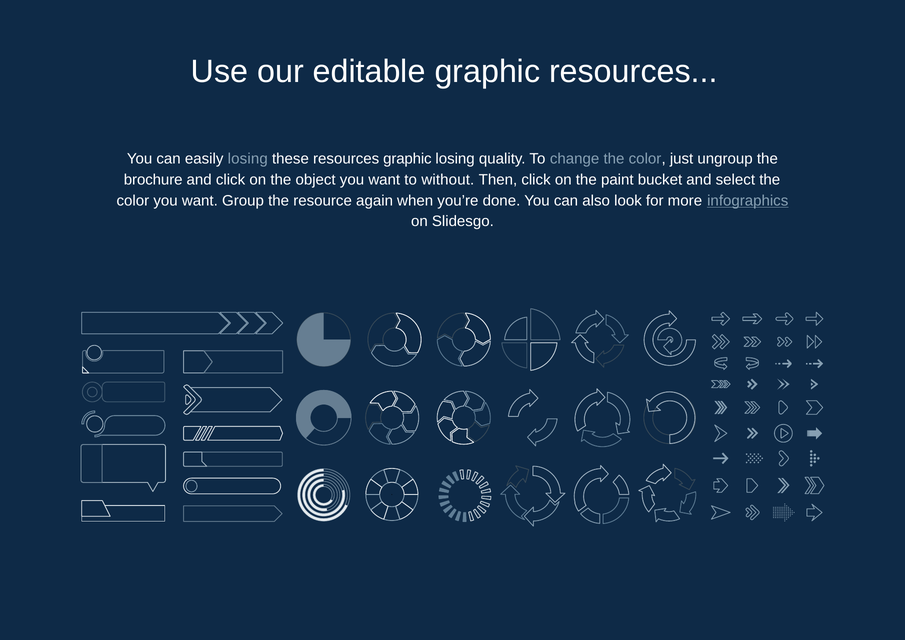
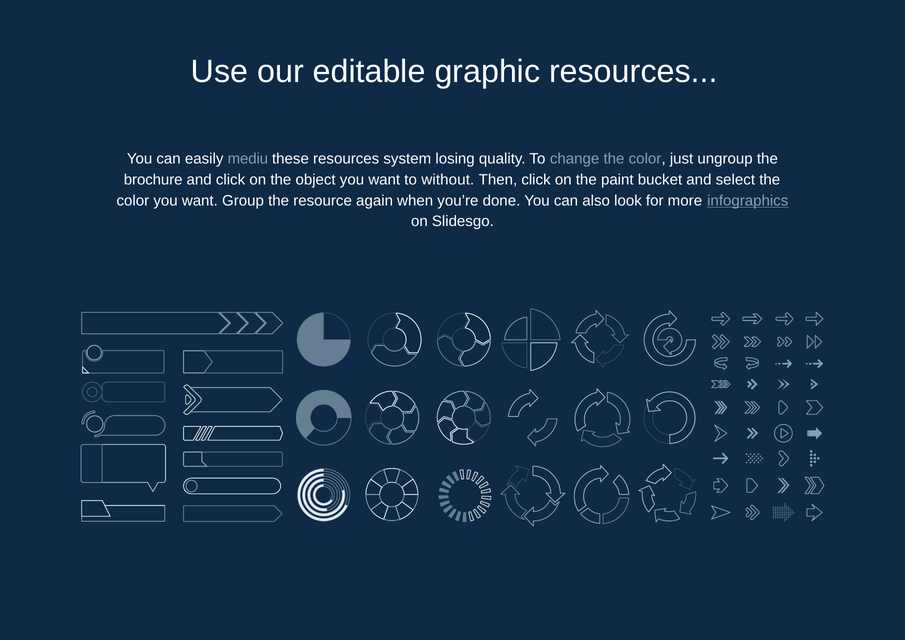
easily losing: losing -> mediu
resources graphic: graphic -> system
